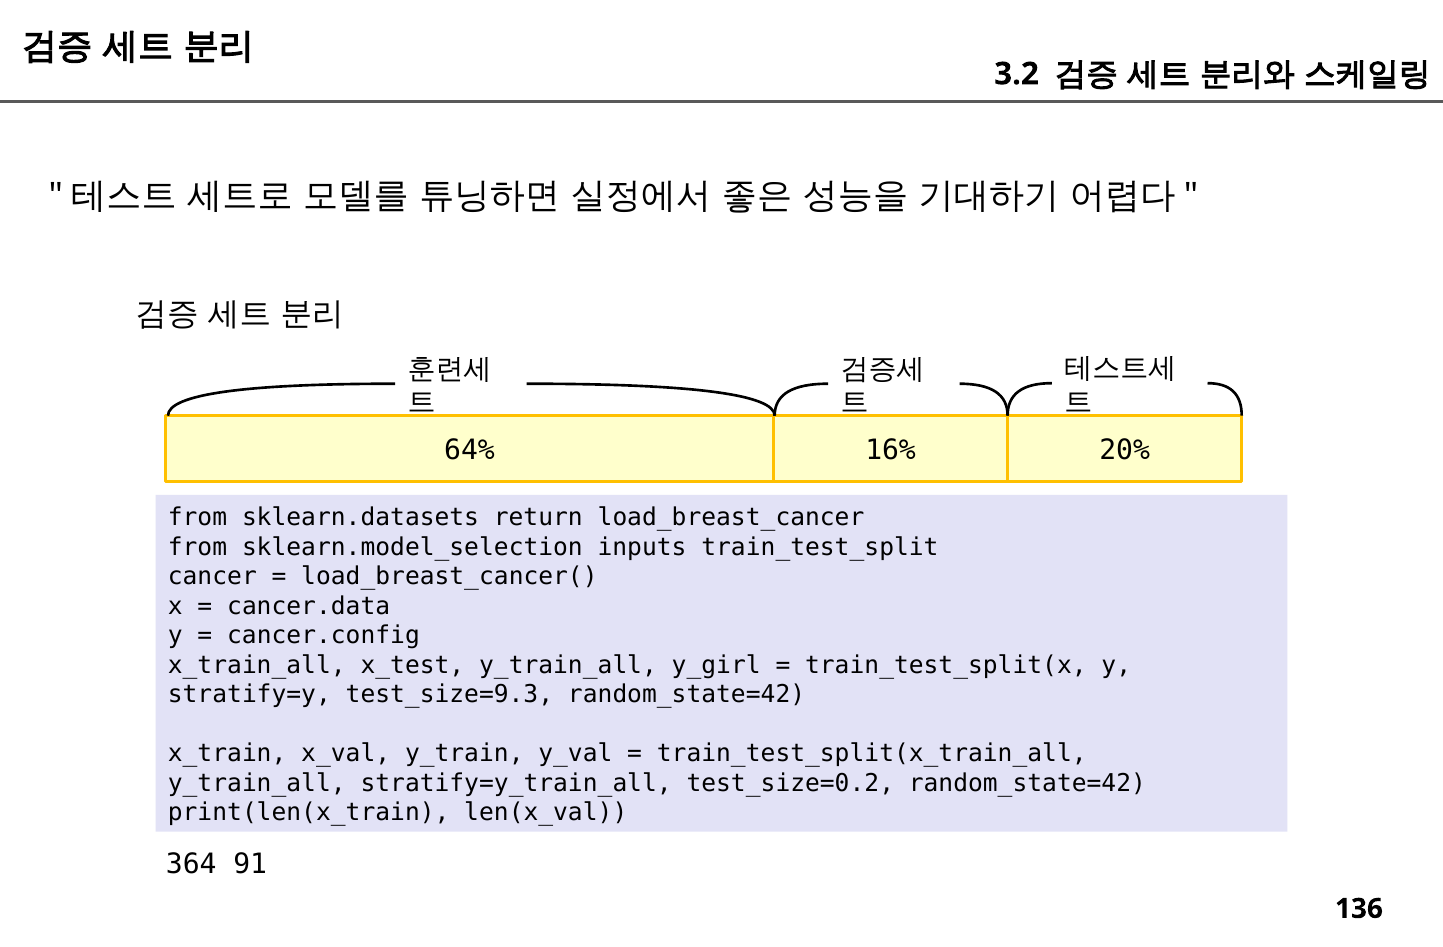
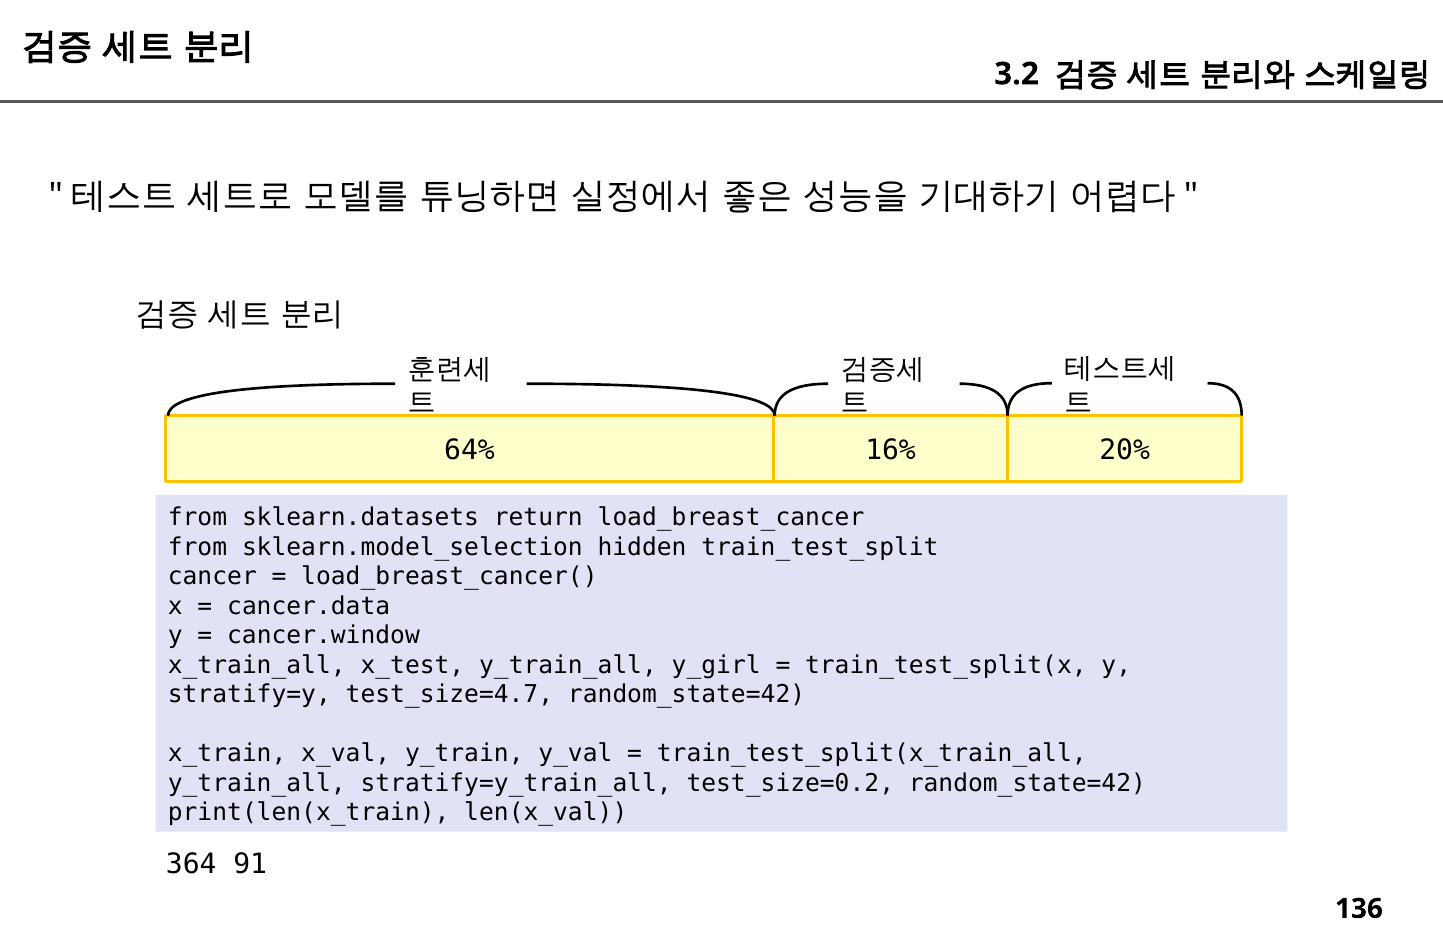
inputs: inputs -> hidden
cancer.config: cancer.config -> cancer.window
test_size=9.3: test_size=9.3 -> test_size=4.7
